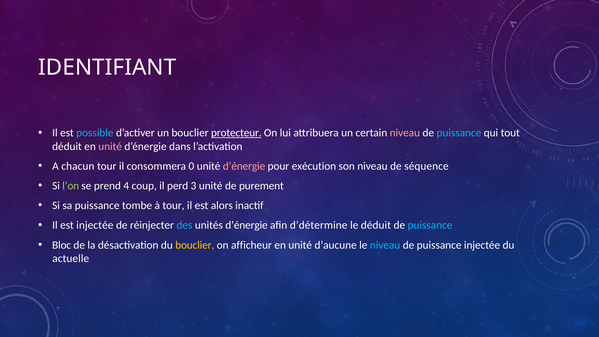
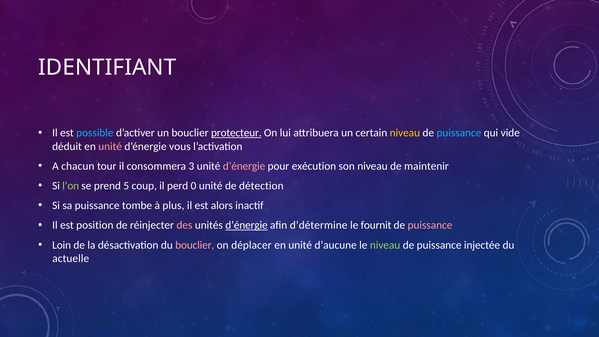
niveau at (405, 133) colour: pink -> yellow
tout: tout -> vide
dans: dans -> vous
0: 0 -> 3
séquence: séquence -> maintenir
4: 4 -> 5
3: 3 -> 0
purement: purement -> détection
à tour: tour -> plus
est injectée: injectée -> position
des colour: light blue -> pink
d’énergie at (247, 225) underline: none -> present
le déduit: déduit -> fournit
puissance at (430, 225) colour: light blue -> pink
Bloc: Bloc -> Loin
bouclier at (195, 245) colour: yellow -> pink
afficheur: afficheur -> déplacer
niveau at (385, 245) colour: light blue -> light green
